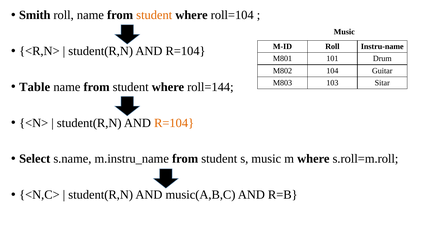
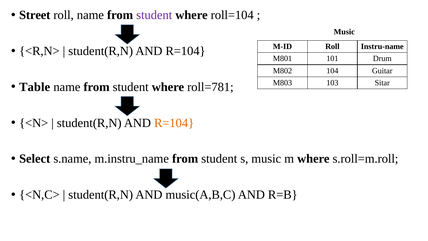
Smith: Smith -> Street
student at (154, 15) colour: orange -> purple
roll=144: roll=144 -> roll=781
